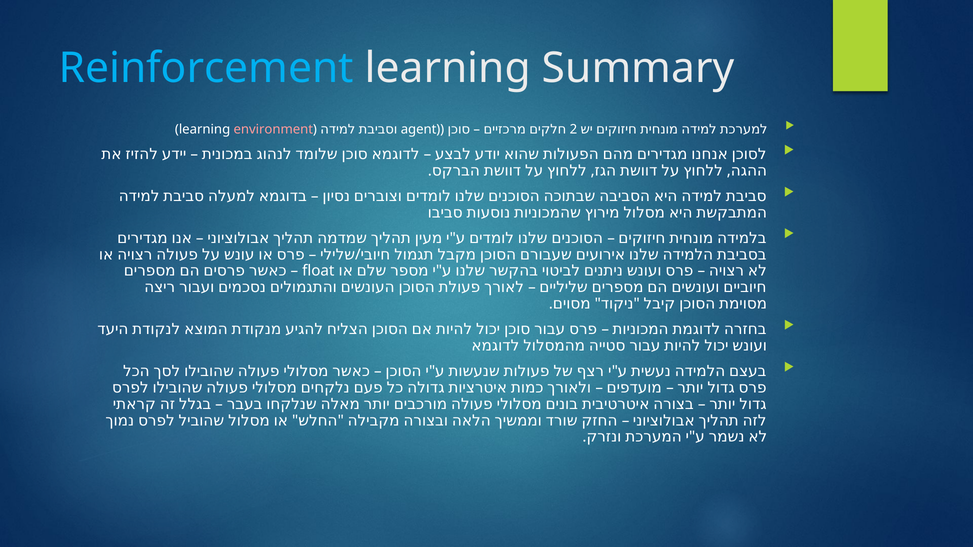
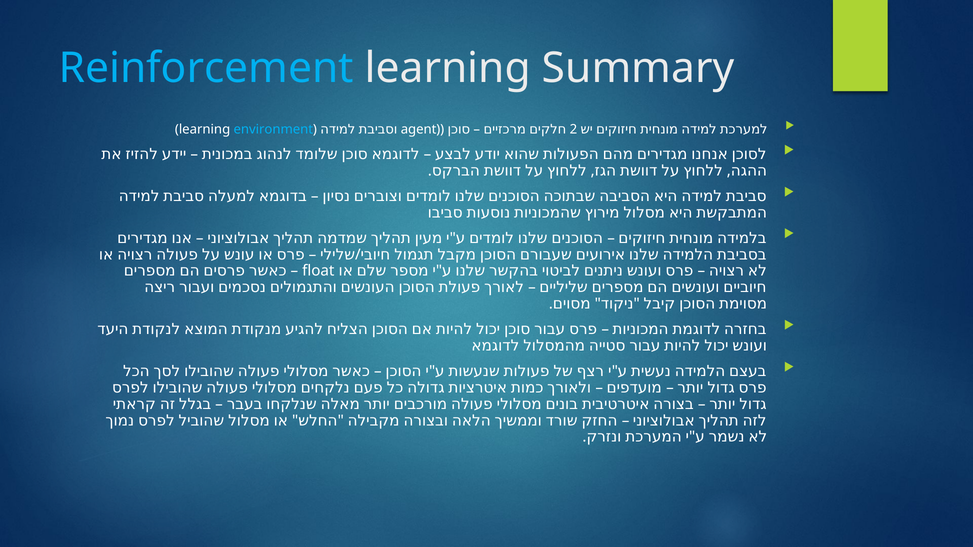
environment colour: pink -> light blue
